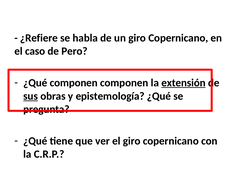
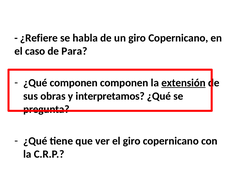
Pero: Pero -> Para
sus underline: present -> none
epistemología: epistemología -> interpretamos
